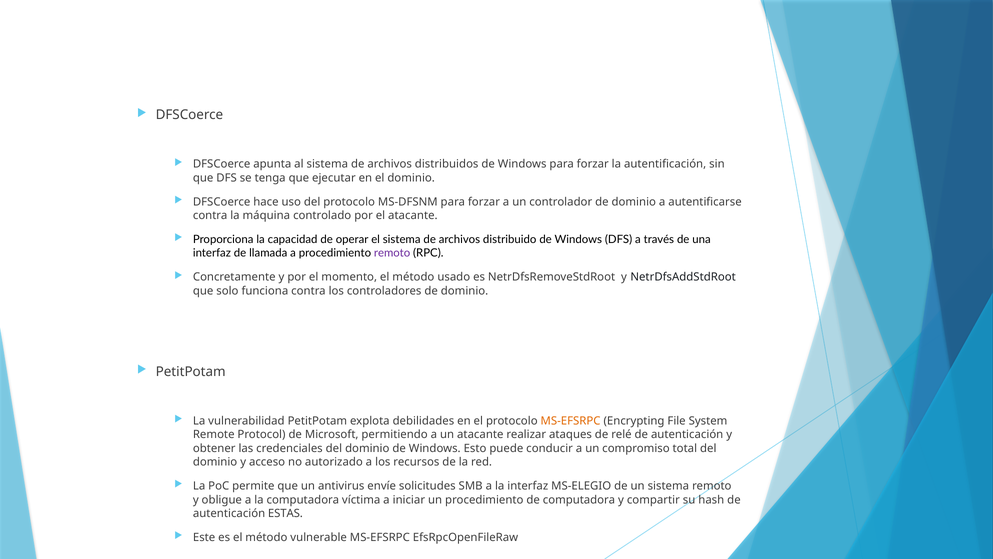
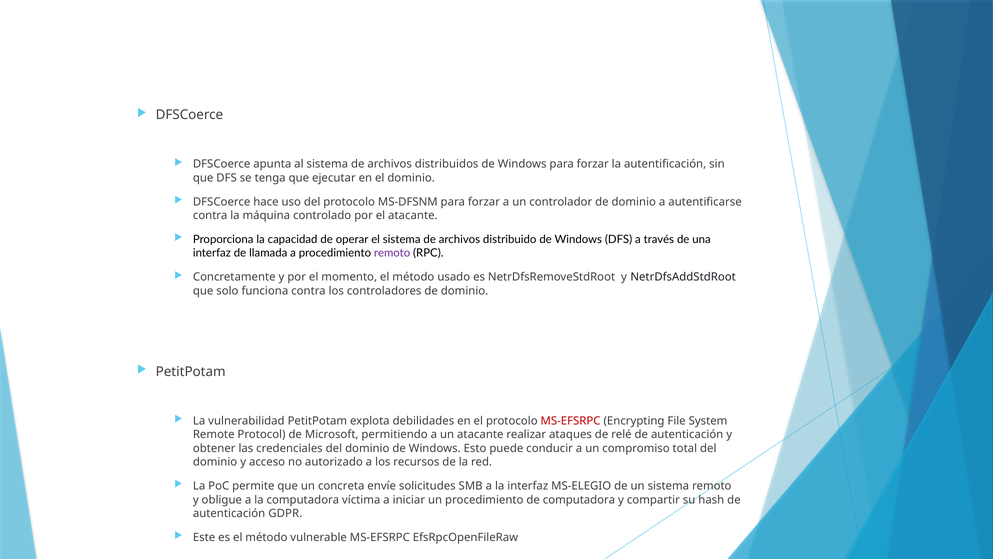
MS-EFSRPC at (571, 421) colour: orange -> red
antivirus: antivirus -> concreta
ESTAS: ESTAS -> GDPR
